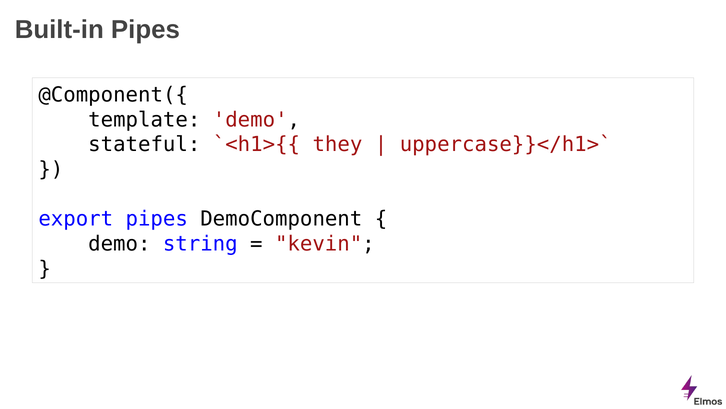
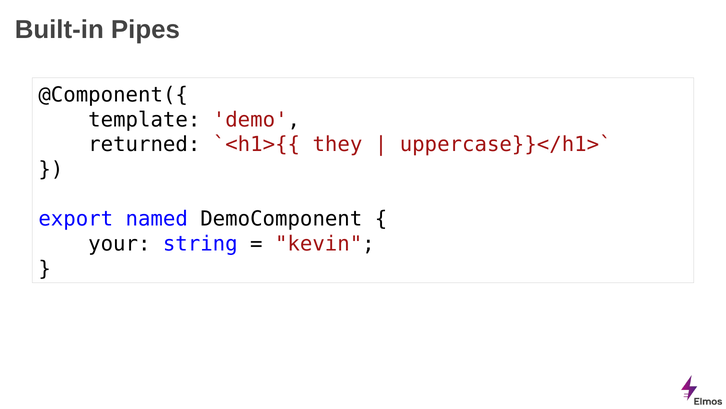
stateful: stateful -> returned
export pipes: pipes -> named
demo at (119, 244): demo -> your
